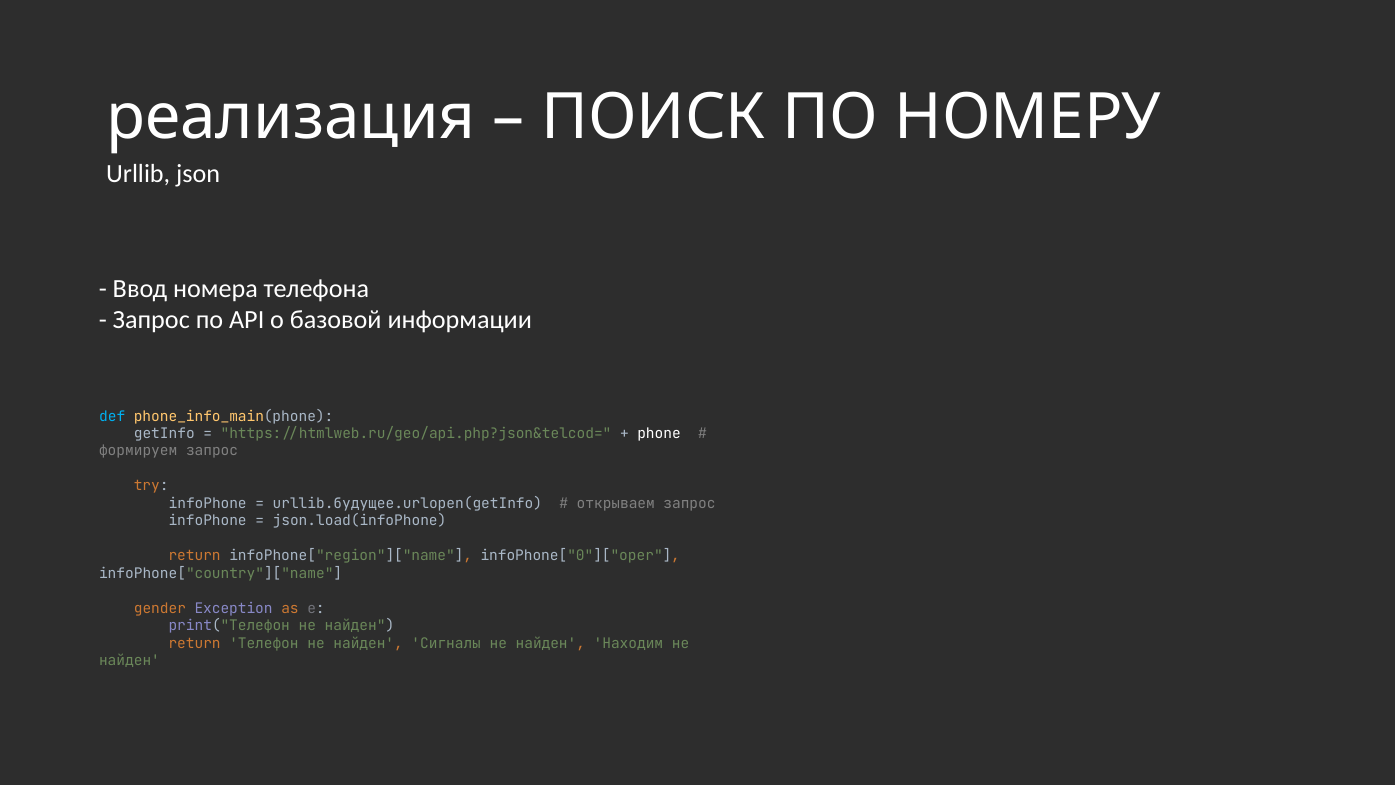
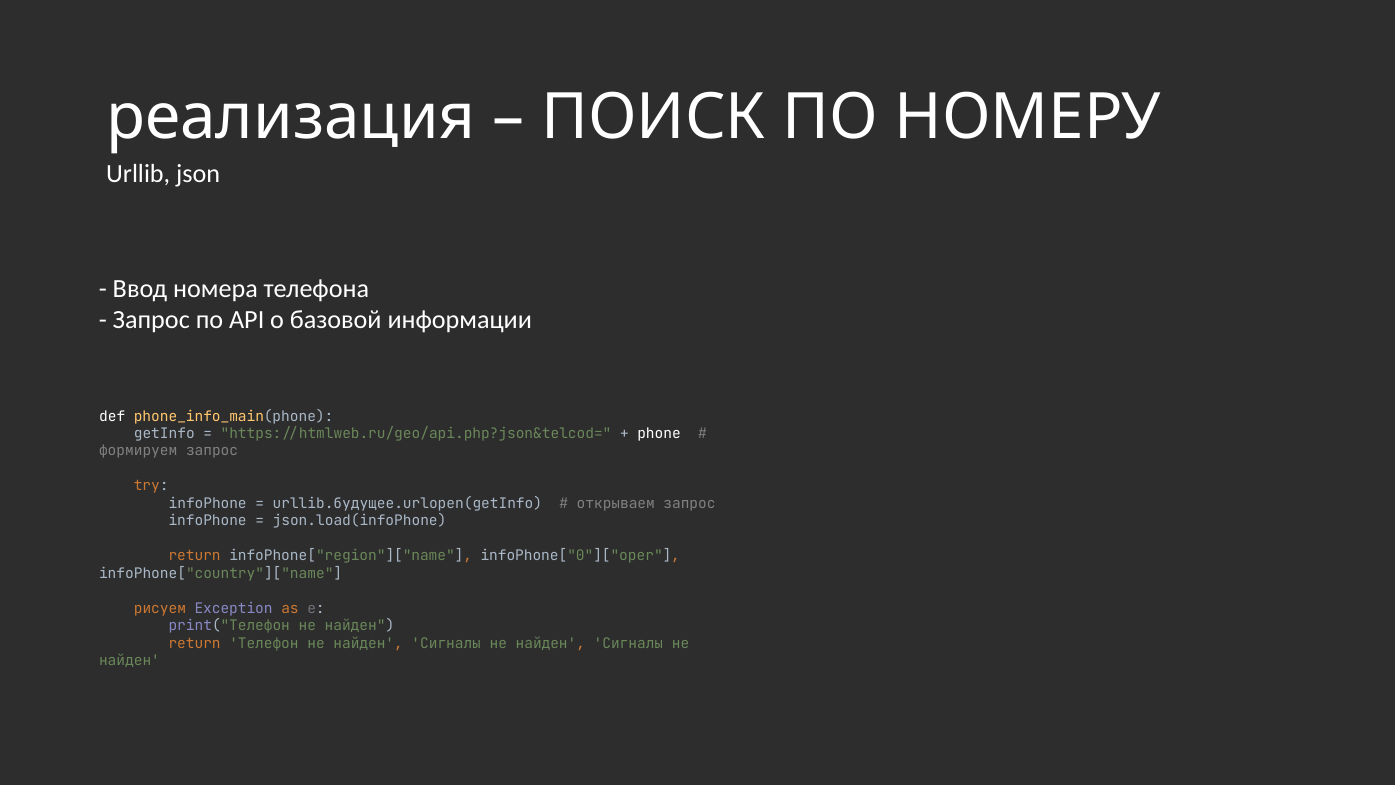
def colour: light blue -> white
gender: gender -> рисуем
Находим at (628, 643): Находим -> Сигналы
